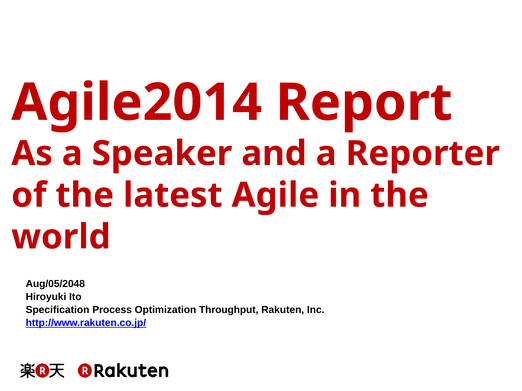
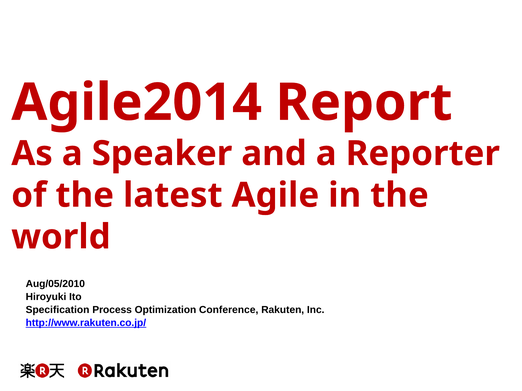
Aug/05/2048: Aug/05/2048 -> Aug/05/2010
Throughput: Throughput -> Conference
